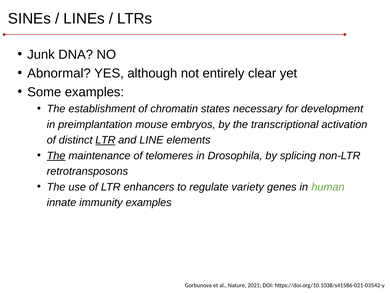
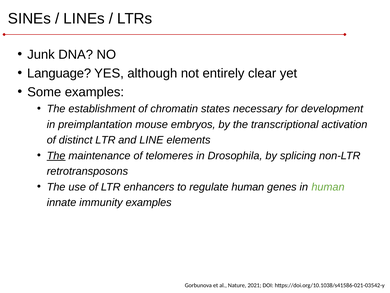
Abnormal: Abnormal -> Language
LTR at (105, 140) underline: present -> none
regulate variety: variety -> human
